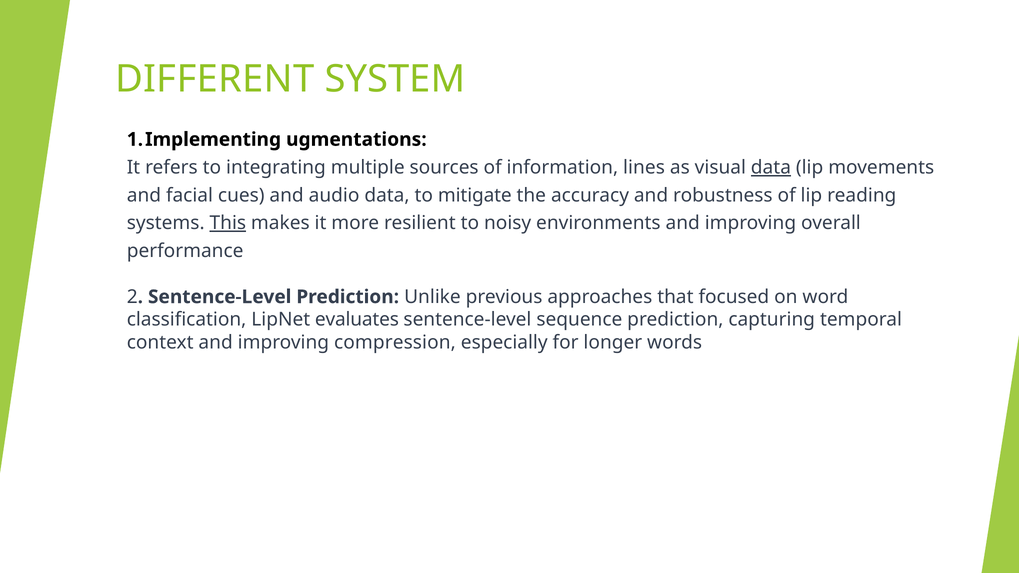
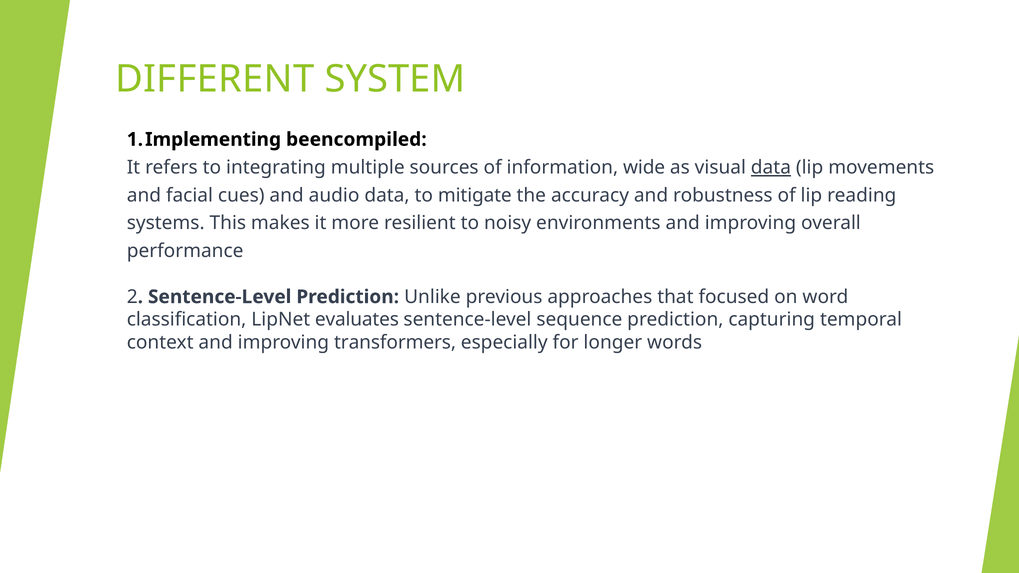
ugmentations: ugmentations -> beencompiled
lines: lines -> wide
This underline: present -> none
compression: compression -> transformers
